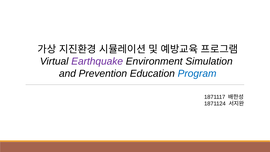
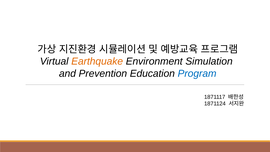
Earthquake colour: purple -> orange
